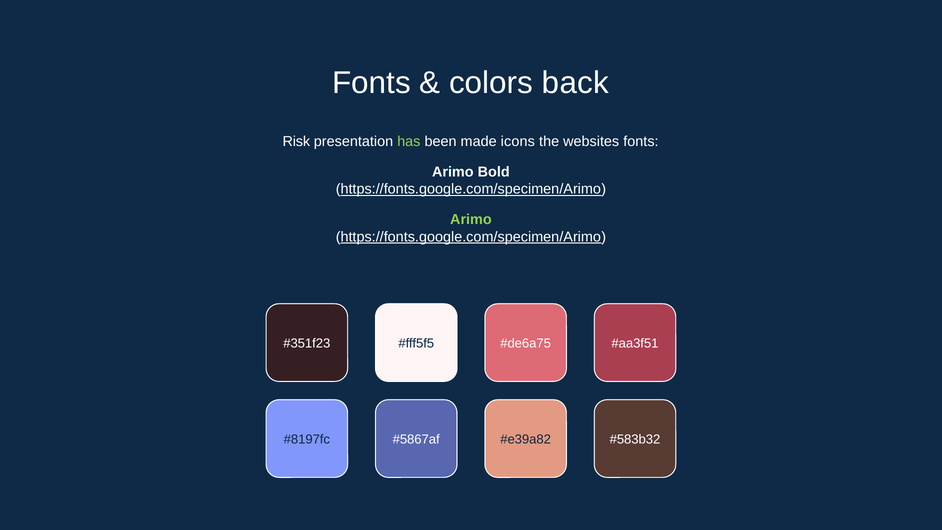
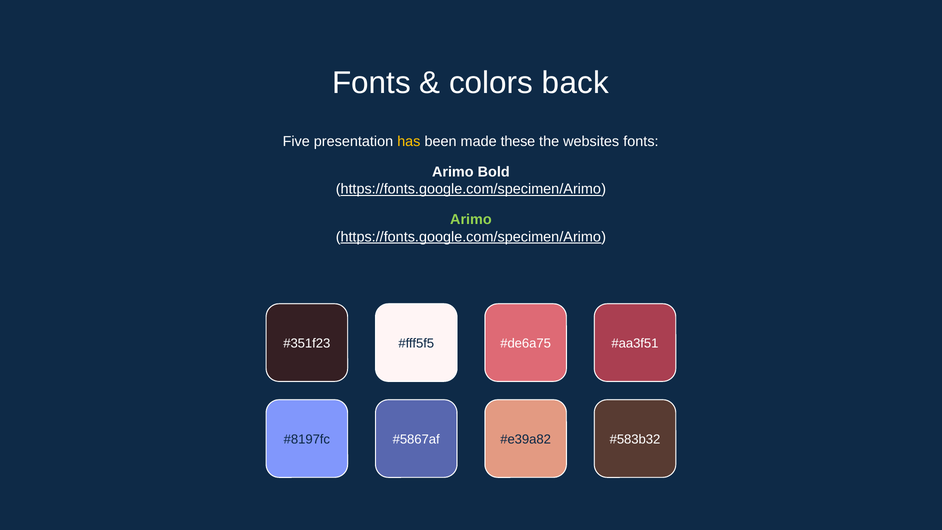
Risk: Risk -> Five
has colour: light green -> yellow
icons: icons -> these
